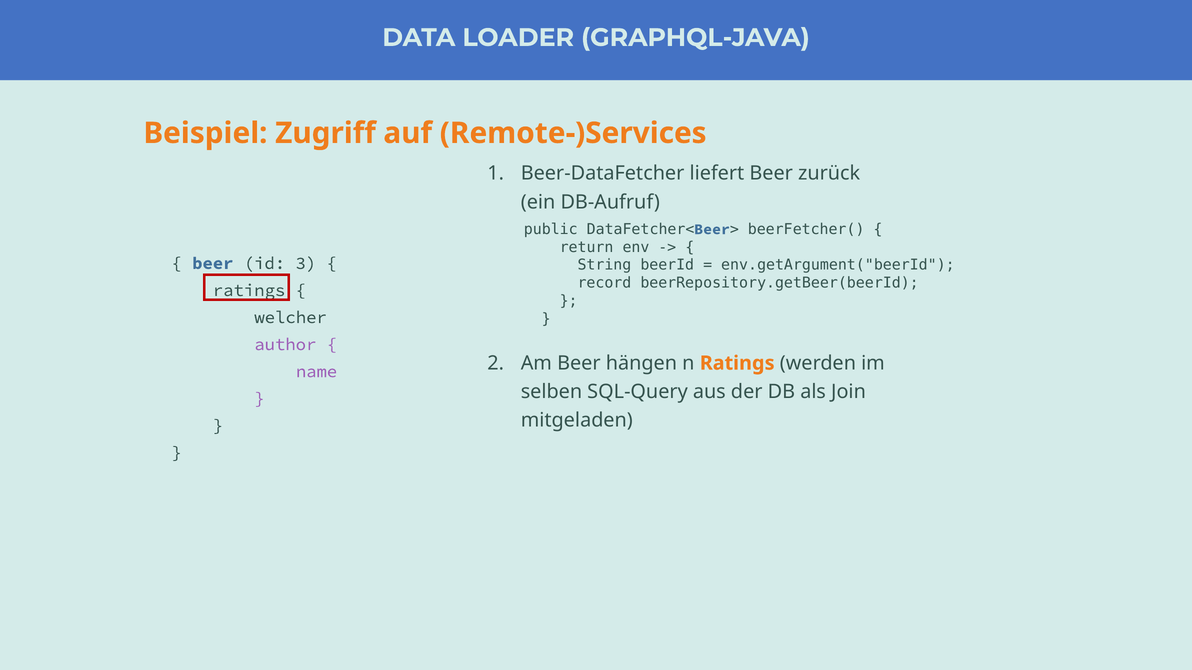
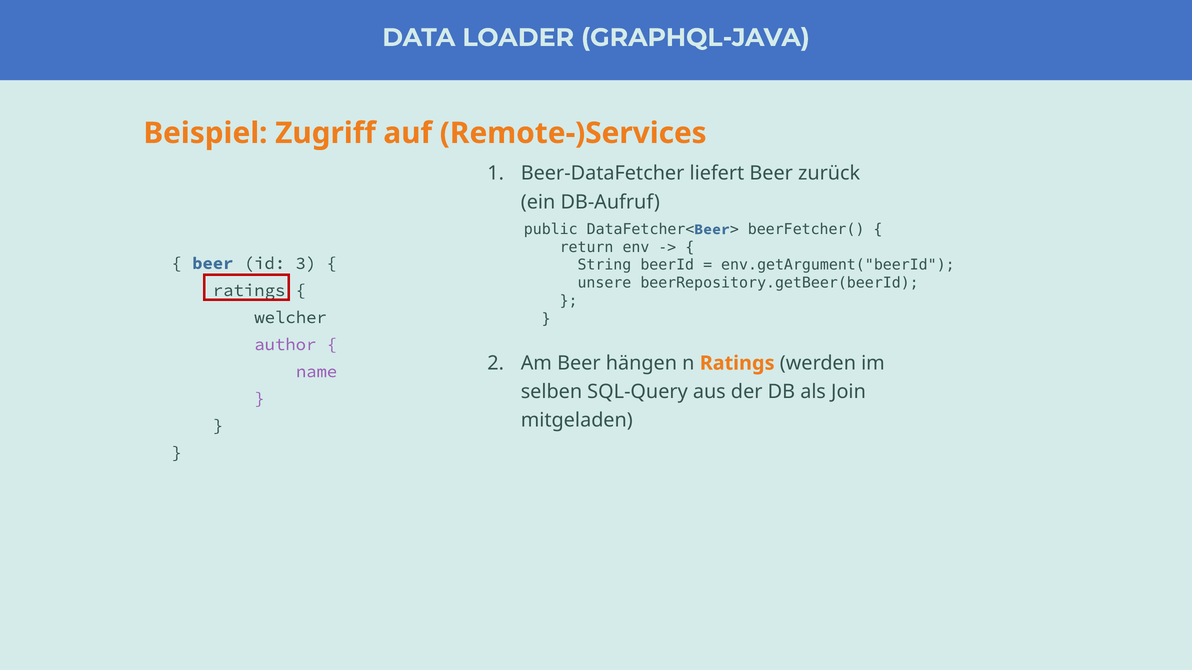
record: record -> unsere
